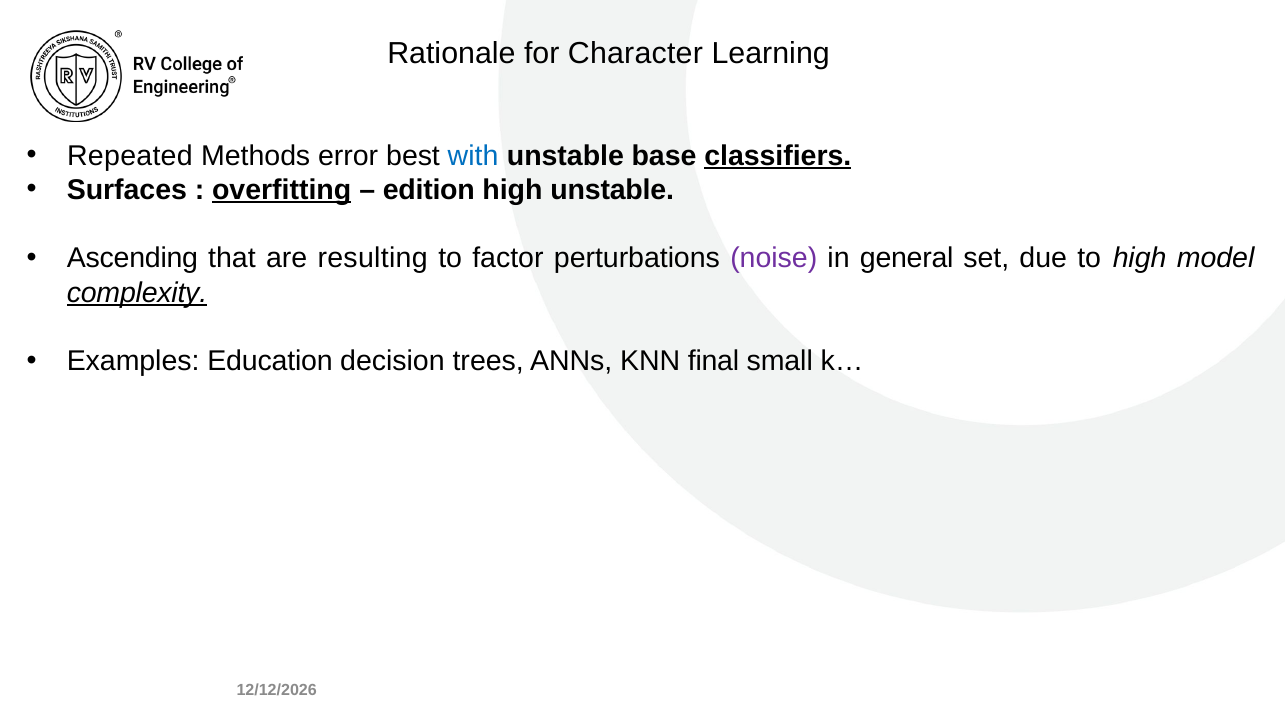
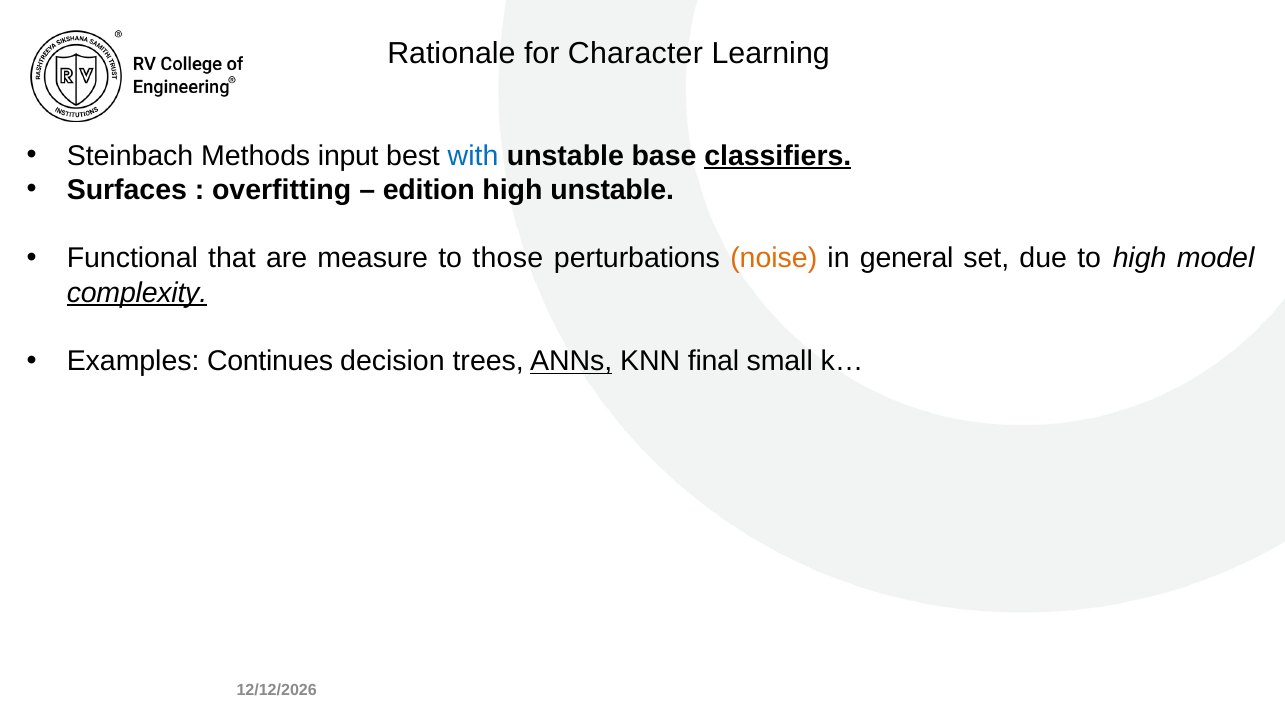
Repeated: Repeated -> Steinbach
error: error -> input
overfitting underline: present -> none
Ascending: Ascending -> Functional
resulting: resulting -> measure
factor: factor -> those
noise colour: purple -> orange
Education: Education -> Continues
ANNs underline: none -> present
